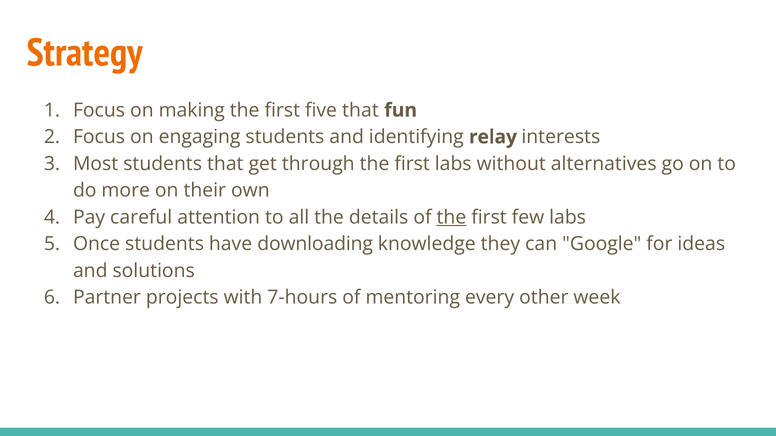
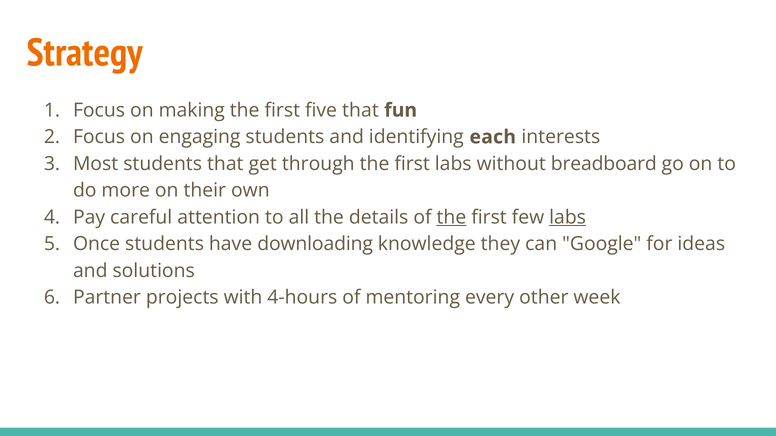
relay: relay -> each
alternatives: alternatives -> breadboard
labs at (568, 217) underline: none -> present
7-hours: 7-hours -> 4-hours
